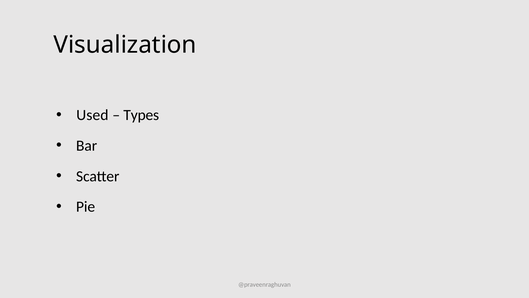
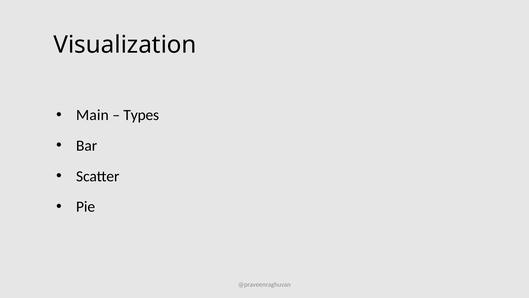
Used: Used -> Main
